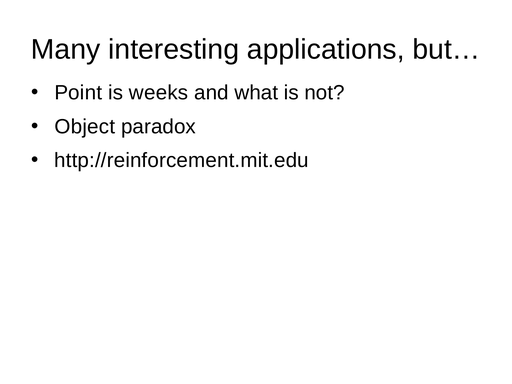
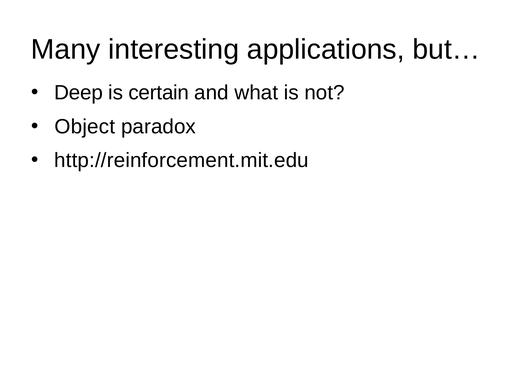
Point: Point -> Deep
weeks: weeks -> certain
